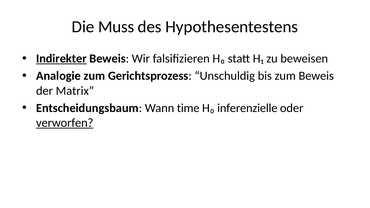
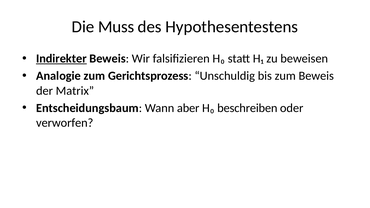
time: time -> aber
inferenzielle: inferenzielle -> beschreiben
verworfen underline: present -> none
